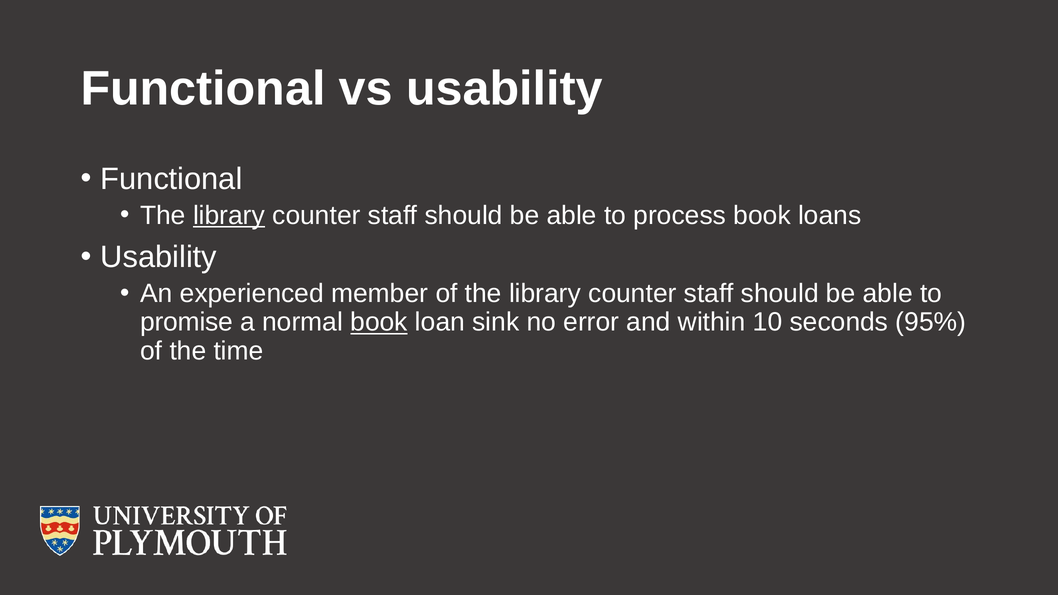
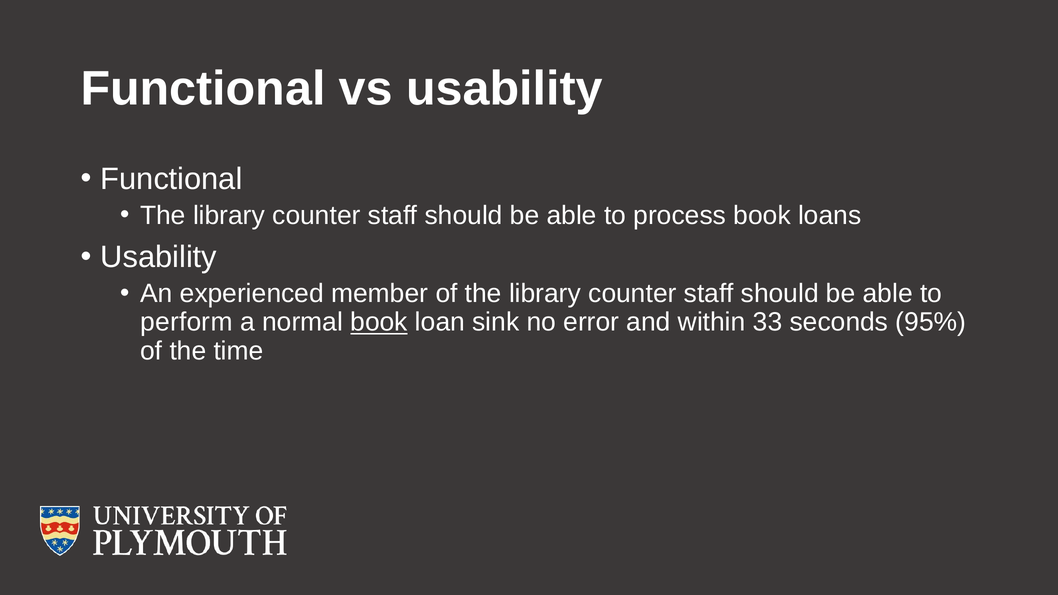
library at (229, 215) underline: present -> none
promise: promise -> perform
10: 10 -> 33
